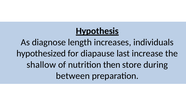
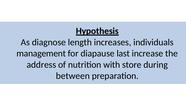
hypothesized: hypothesized -> management
shallow: shallow -> address
then: then -> with
